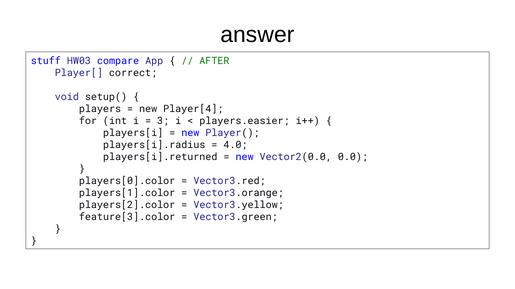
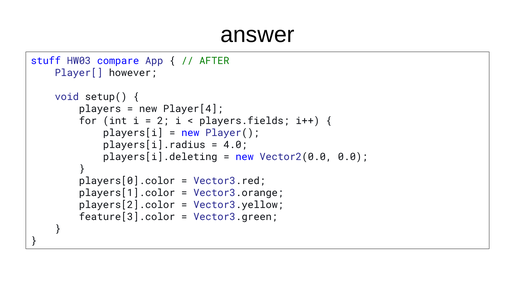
correct: correct -> however
3: 3 -> 2
players.easier: players.easier -> players.fields
players[i].returned: players[i].returned -> players[i].deleting
